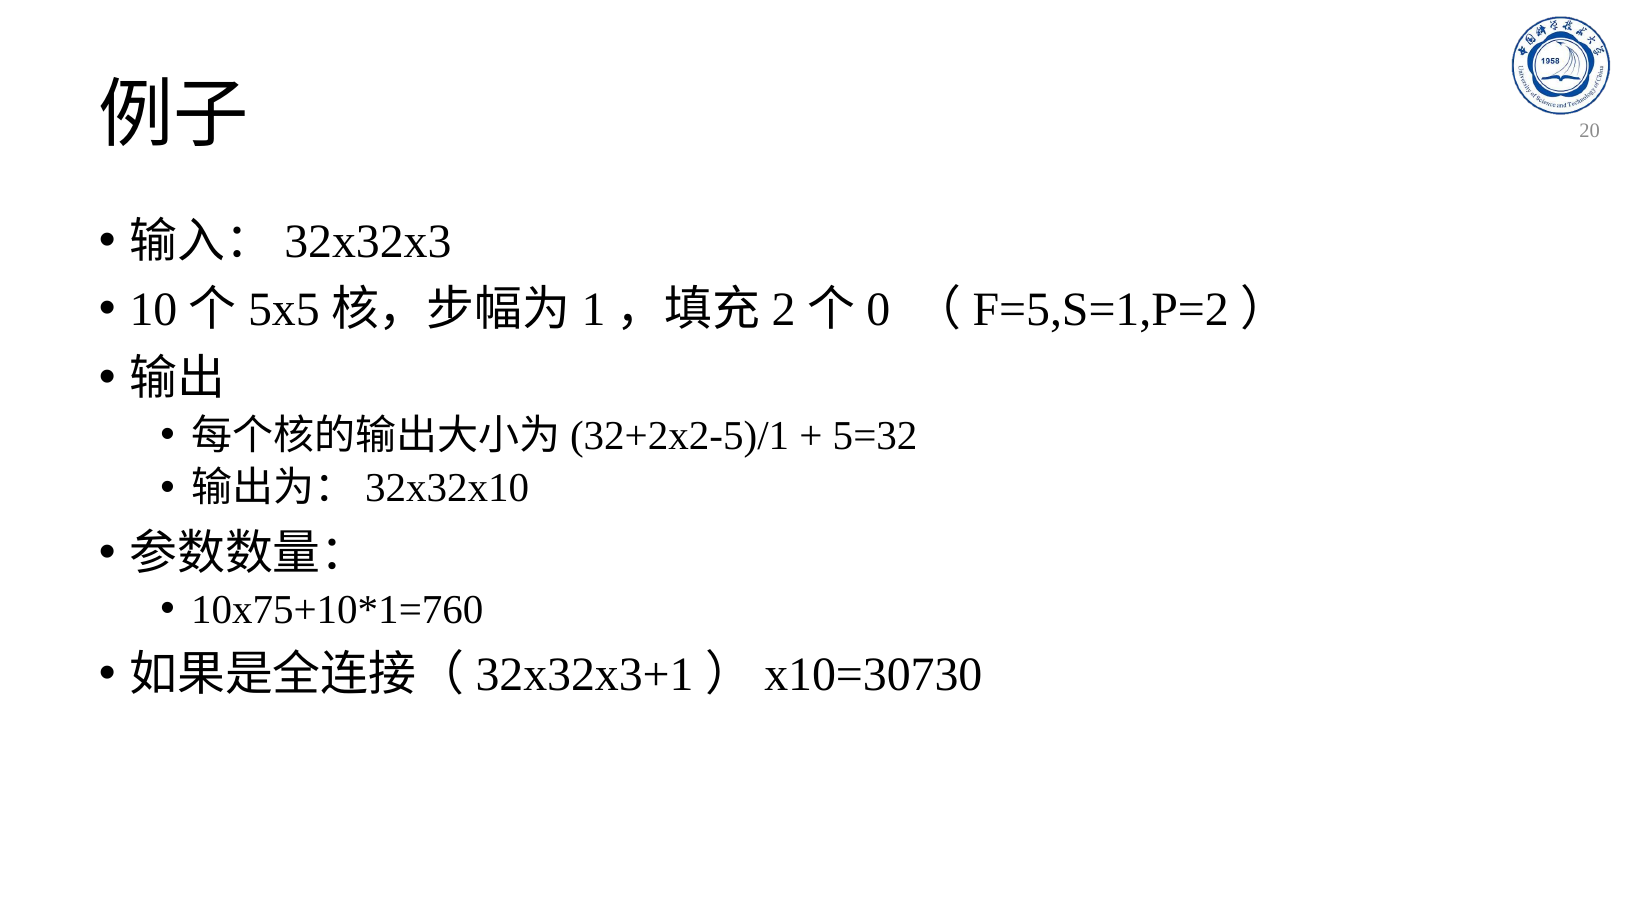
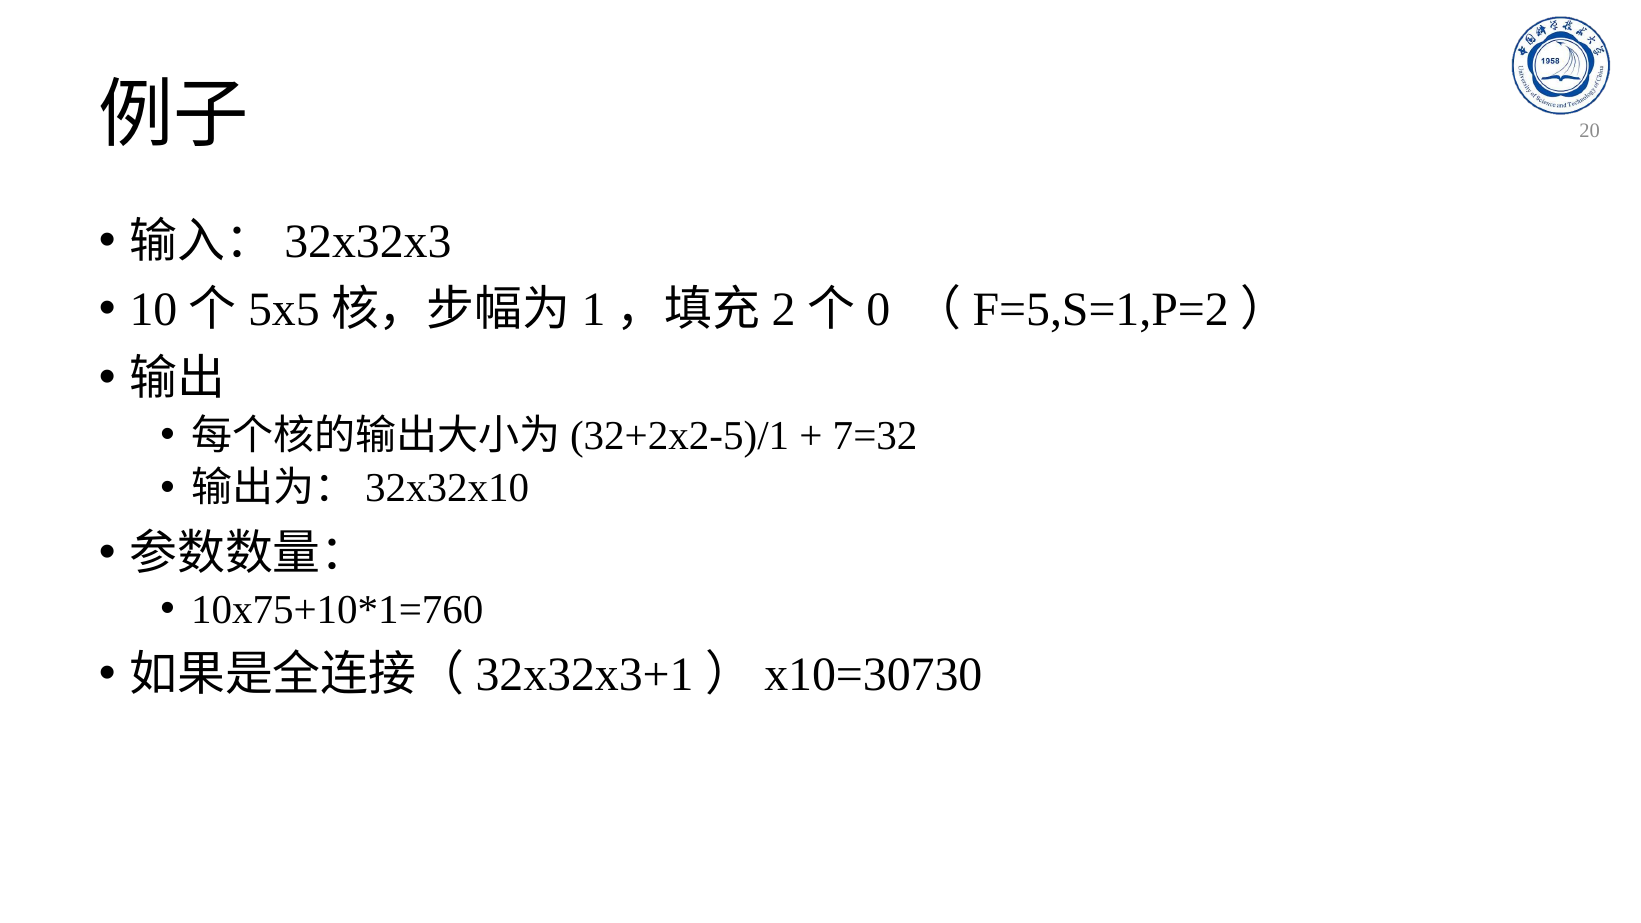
5=32: 5=32 -> 7=32
